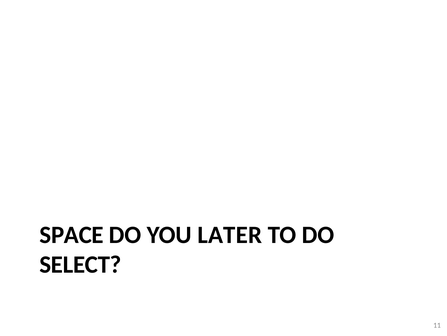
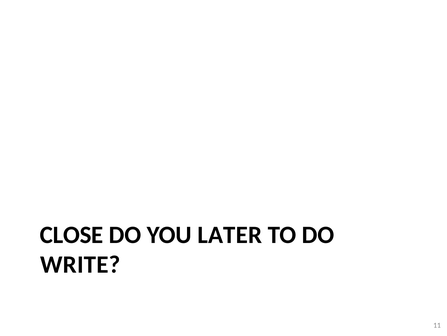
SPACE: SPACE -> CLOSE
SELECT: SELECT -> WRITE
